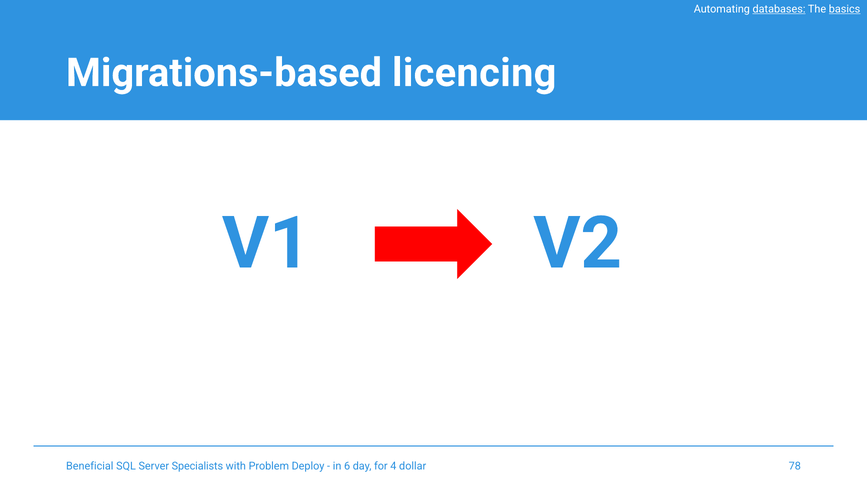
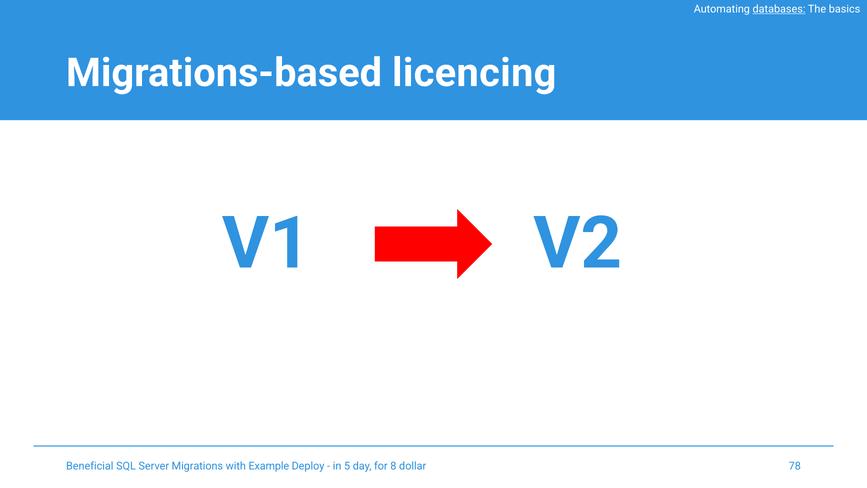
basics underline: present -> none
Specialists: Specialists -> Migrations
Problem: Problem -> Example
6: 6 -> 5
4: 4 -> 8
